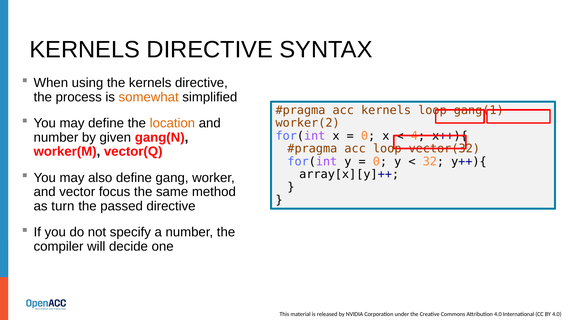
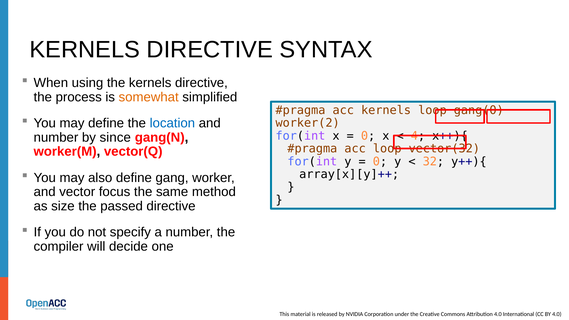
gang(1: gang(1 -> gang(0
location colour: orange -> blue
given: given -> since
turn: turn -> size
